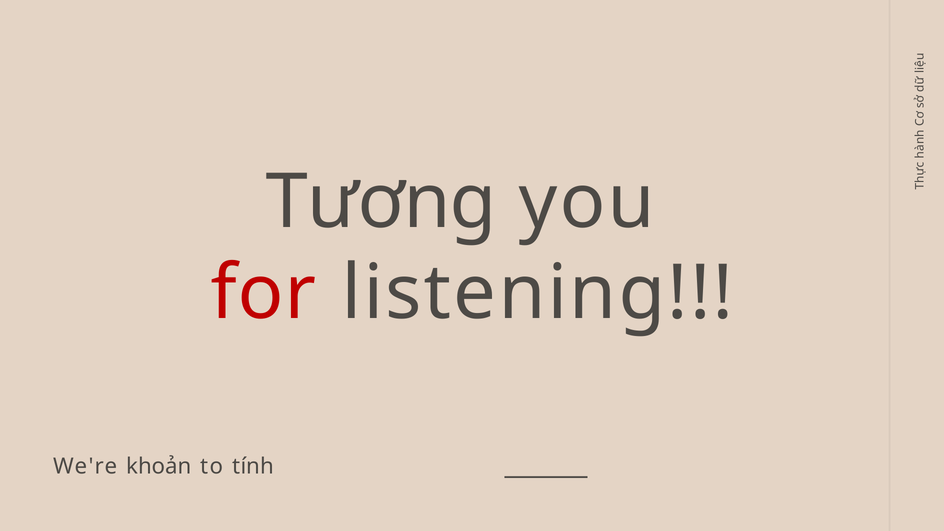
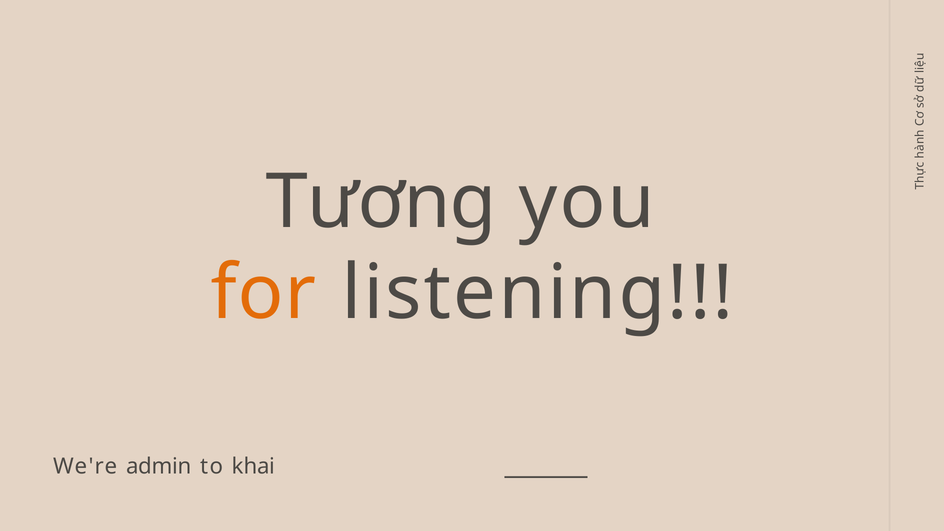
for colour: red -> orange
khoản: khoản -> admin
tính: tính -> khai
